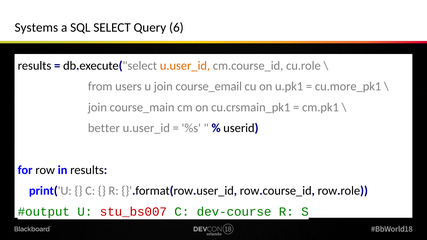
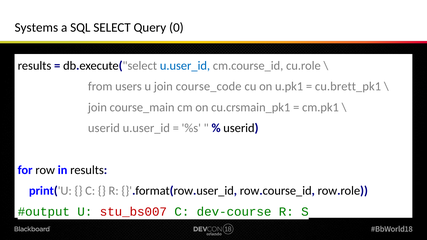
6: 6 -> 0
u.user_id at (185, 66) colour: orange -> blue
course_email: course_email -> course_code
cu.more_pk1: cu.more_pk1 -> cu.brett_pk1
better at (104, 128): better -> userid
